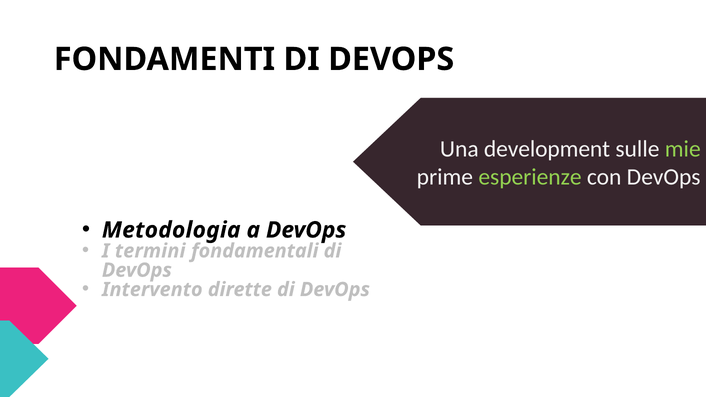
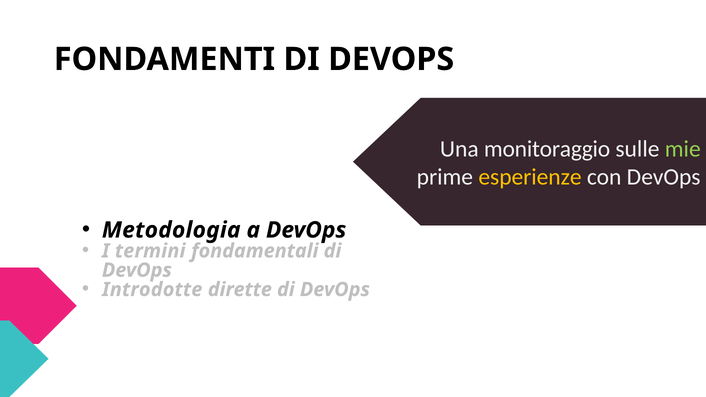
development: development -> monitoraggio
esperienze colour: light green -> yellow
Intervento: Intervento -> Introdotte
